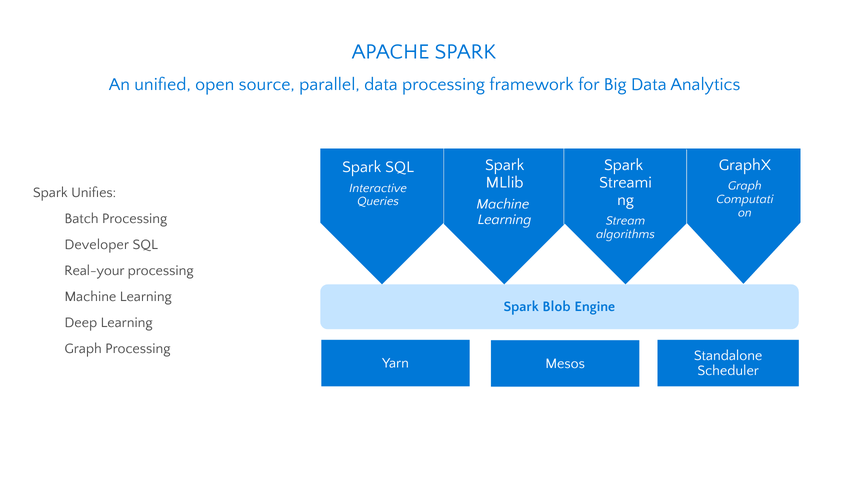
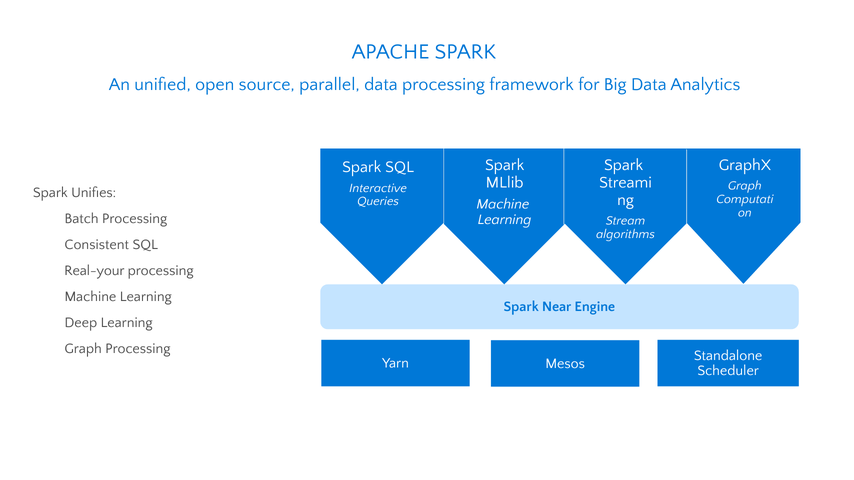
Developer: Developer -> Consistent
Blob: Blob -> Near
